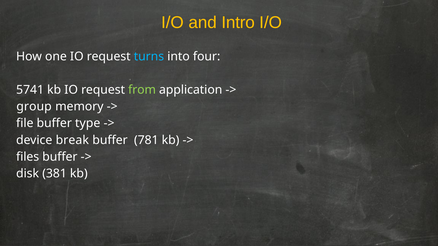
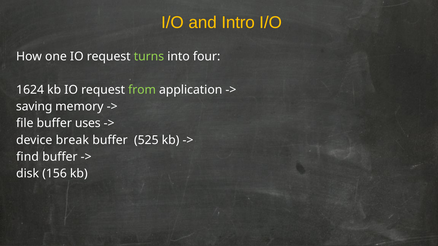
turns colour: light blue -> light green
5741: 5741 -> 1624
group: group -> saving
type: type -> uses
781: 781 -> 525
files: files -> find
381: 381 -> 156
